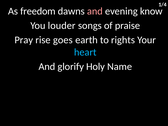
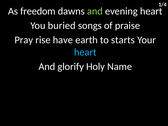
and at (95, 11) colour: pink -> light green
evening know: know -> heart
louder: louder -> buried
goes: goes -> have
rights: rights -> starts
